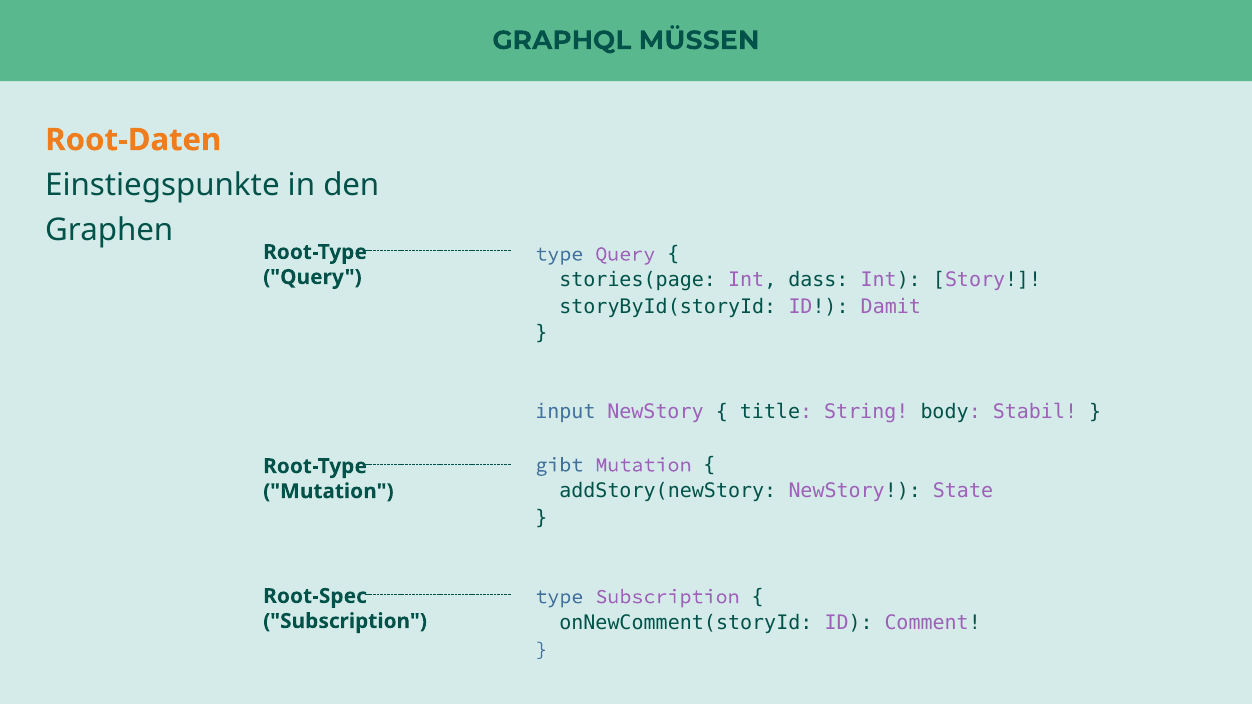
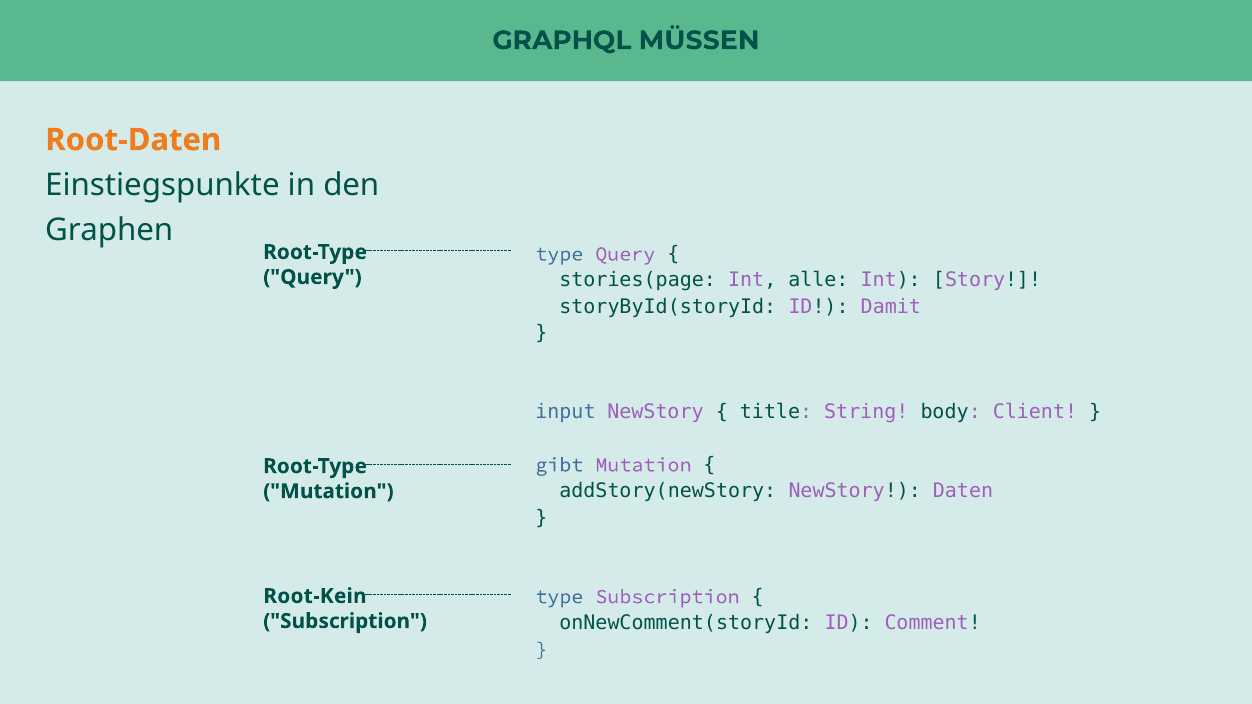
dass: dass -> alle
Stabil: Stabil -> Client
State: State -> Daten
Root-Spec: Root-Spec -> Root-Kein
